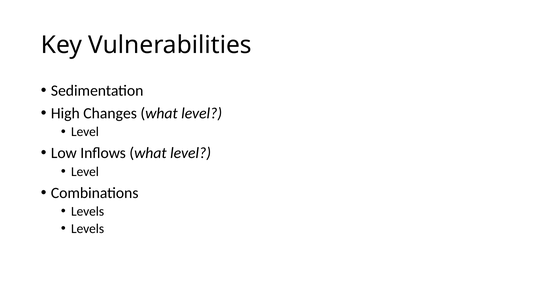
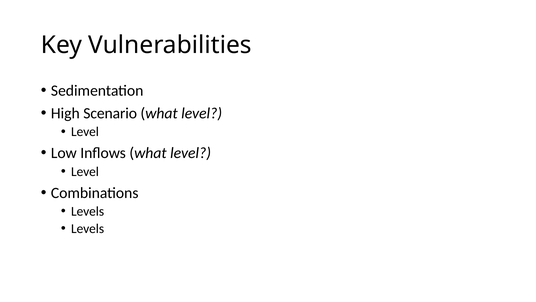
Changes: Changes -> Scenario
